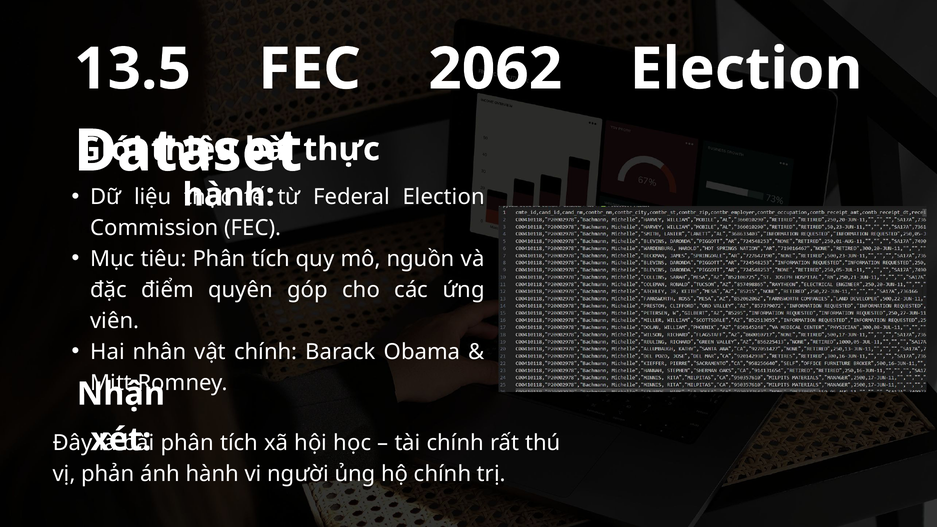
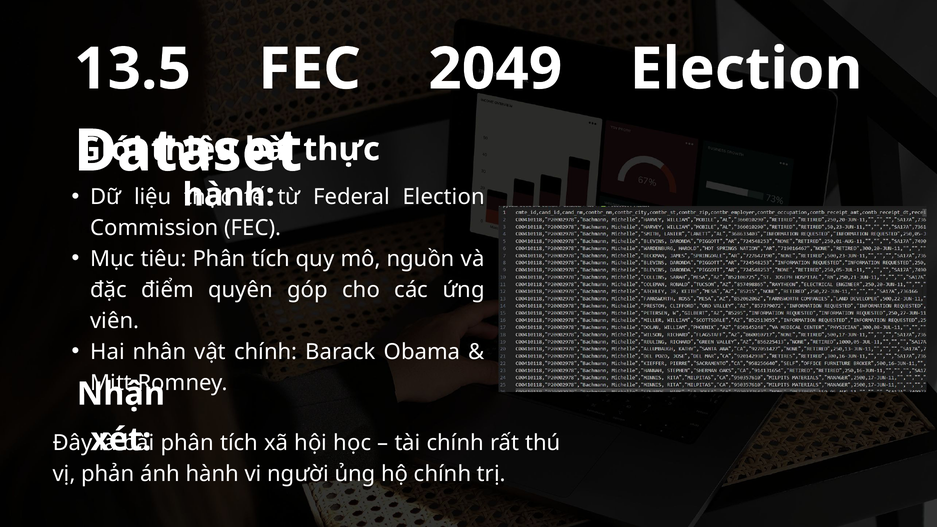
2062: 2062 -> 2049
